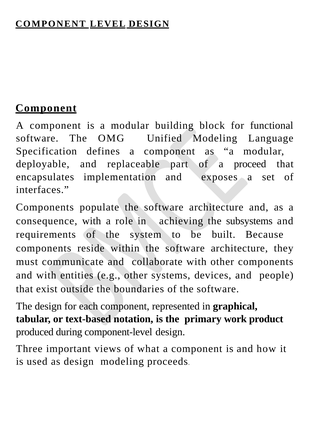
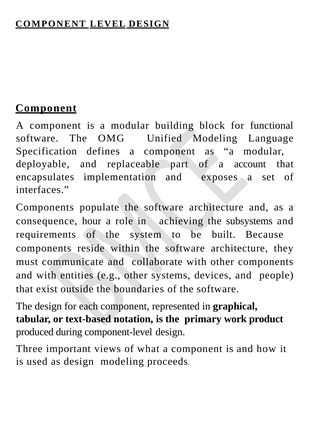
proceed: proceed -> account
consequence with: with -> hour
